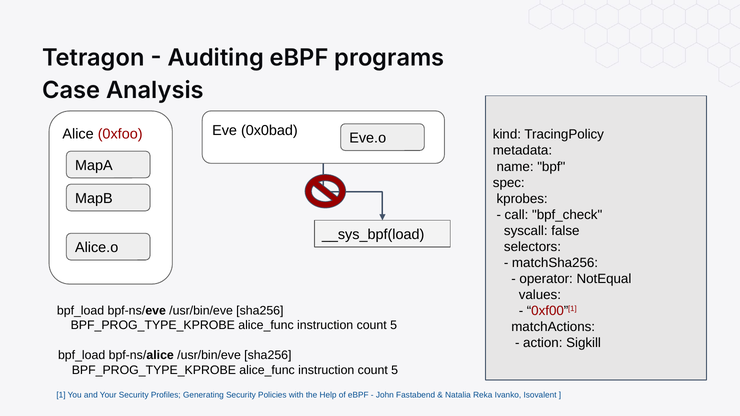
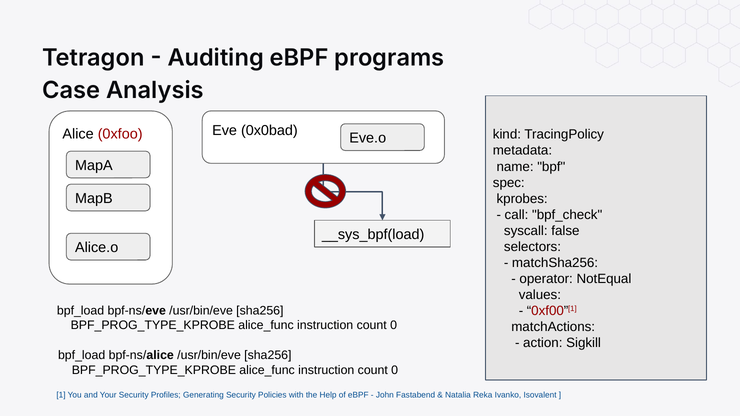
5 at (394, 325): 5 -> 0
5 at (395, 370): 5 -> 0
